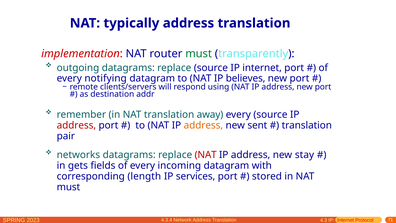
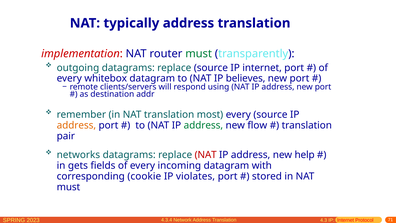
notifying: notifying -> whitebox
away: away -> most
address at (76, 125) colour: red -> orange
address at (203, 125) colour: orange -> green
sent: sent -> flow
stay: stay -> help
length: length -> cookie
services: services -> violates
